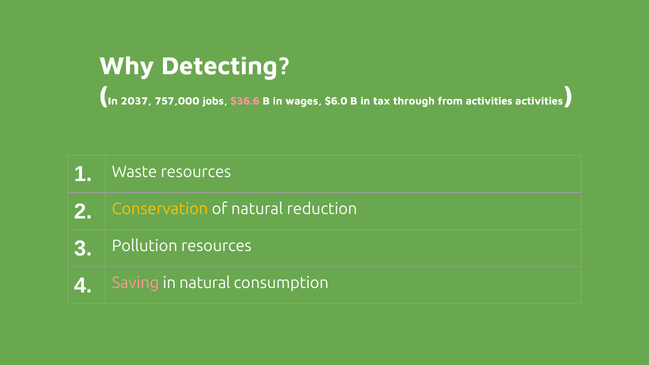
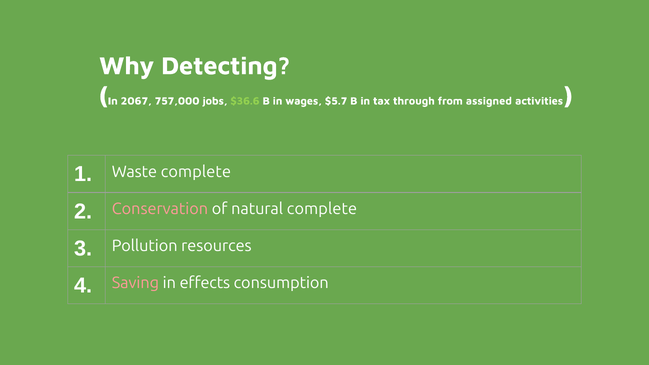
2037: 2037 -> 2067
$36.6 colour: pink -> light green
$6.0: $6.0 -> $5.7
from activities: activities -> assigned
Waste resources: resources -> complete
Conservation colour: yellow -> pink
natural reduction: reduction -> complete
in natural: natural -> effects
